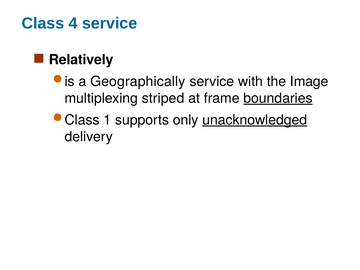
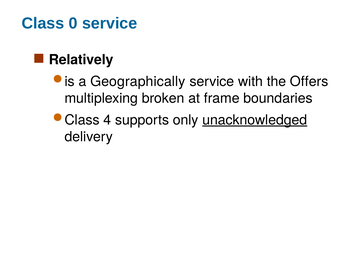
4: 4 -> 0
Image: Image -> Offers
striped: striped -> broken
boundaries underline: present -> none
1: 1 -> 4
